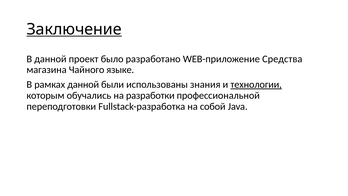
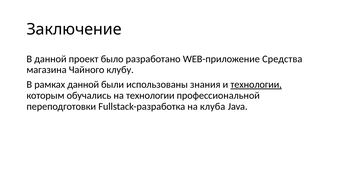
Заключение underline: present -> none
языке: языке -> клубу
на разработки: разработки -> технологии
собой: собой -> клуба
